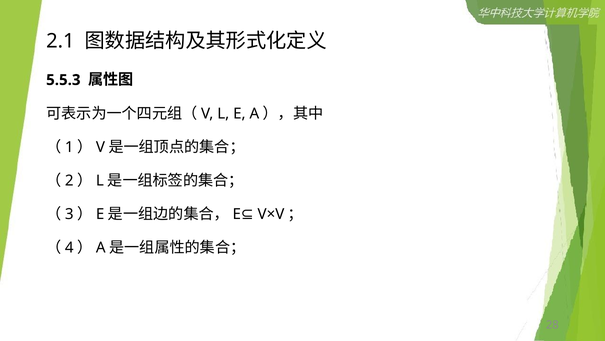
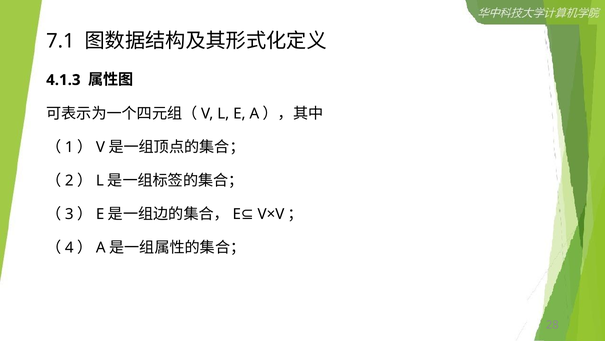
2.1: 2.1 -> 7.1
5.5.3: 5.5.3 -> 4.1.3
